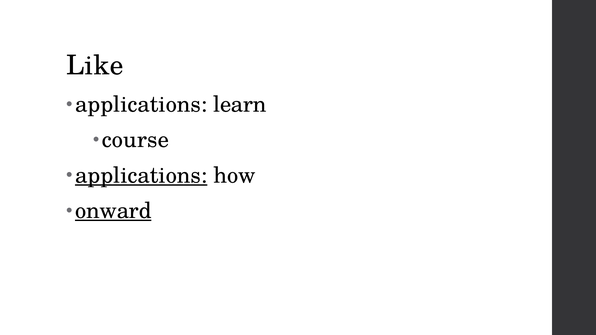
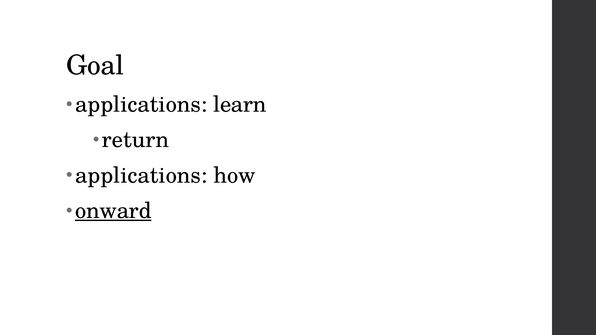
Like: Like -> Goal
course: course -> return
applications at (141, 175) underline: present -> none
